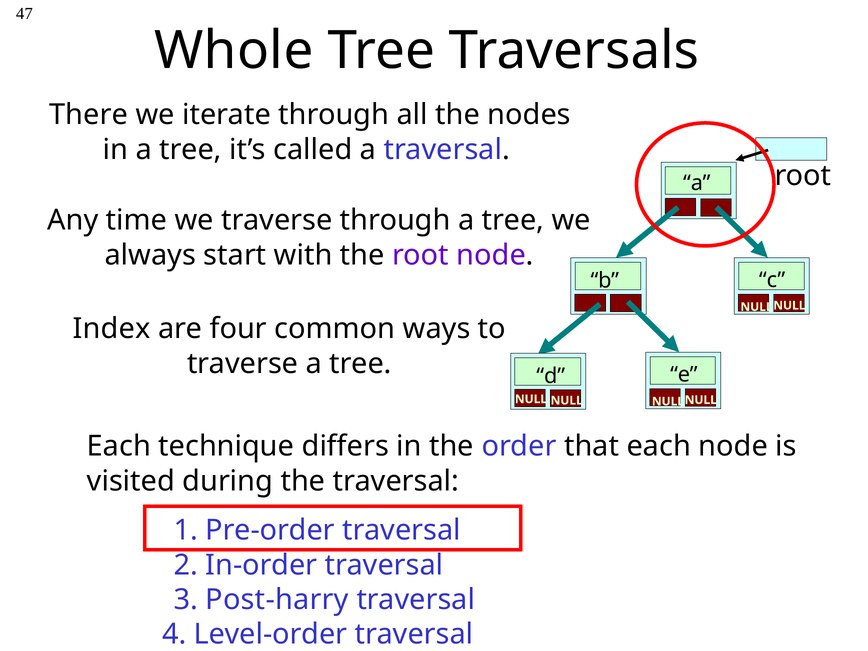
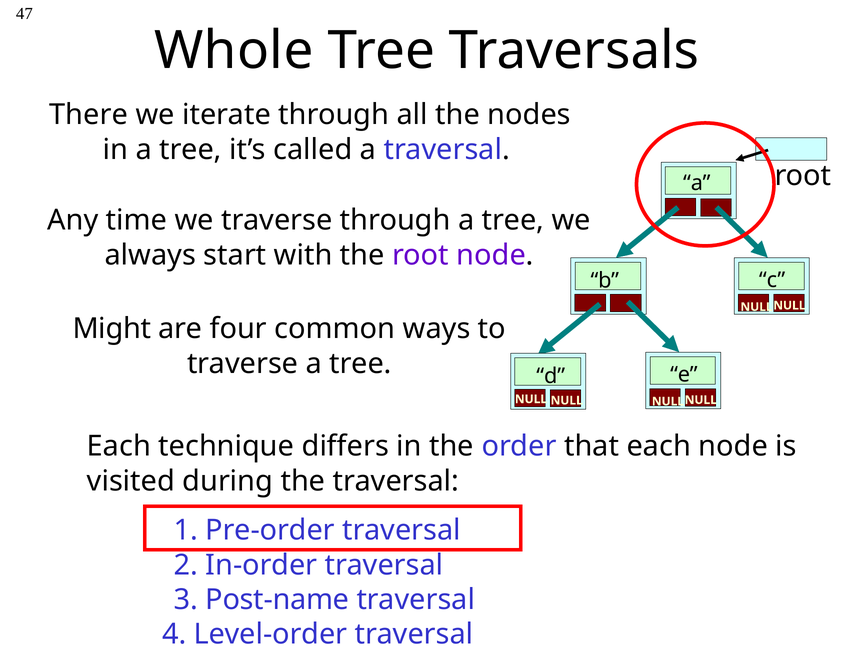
Index: Index -> Might
Post-harry: Post-harry -> Post-name
